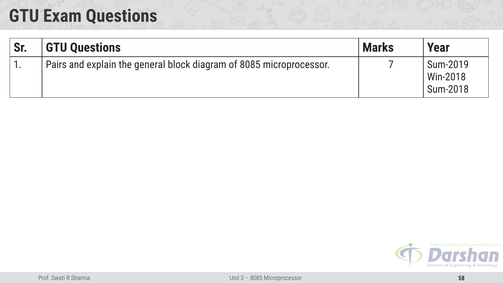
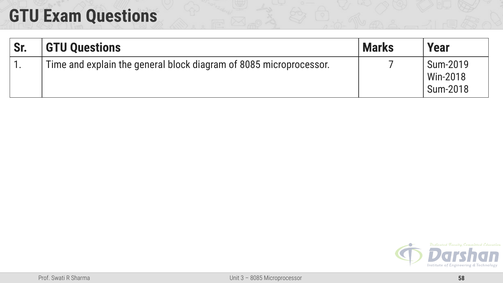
Pairs: Pairs -> Time
